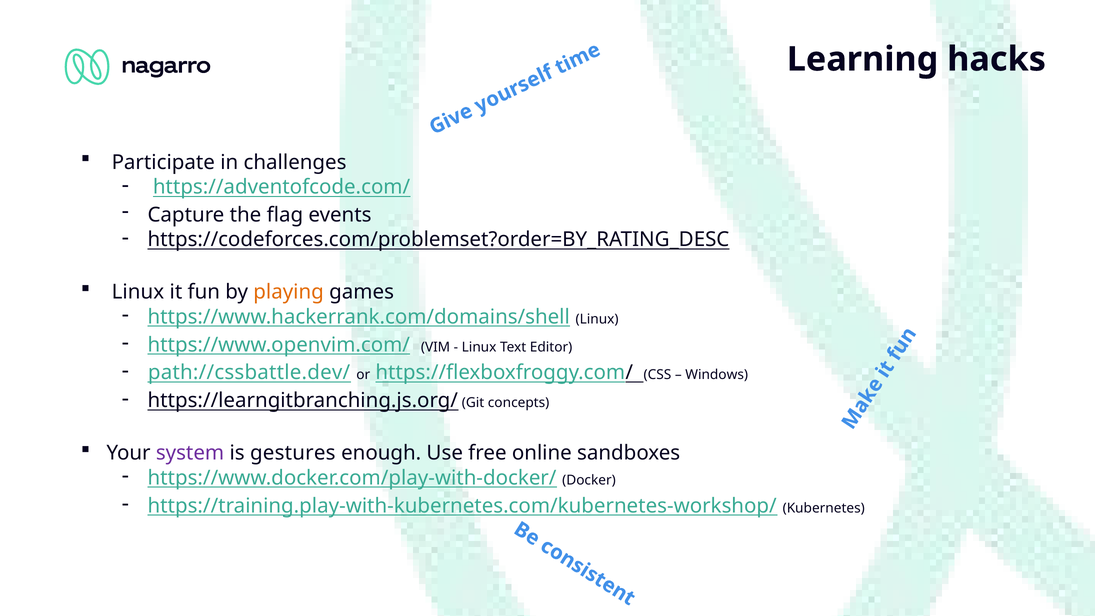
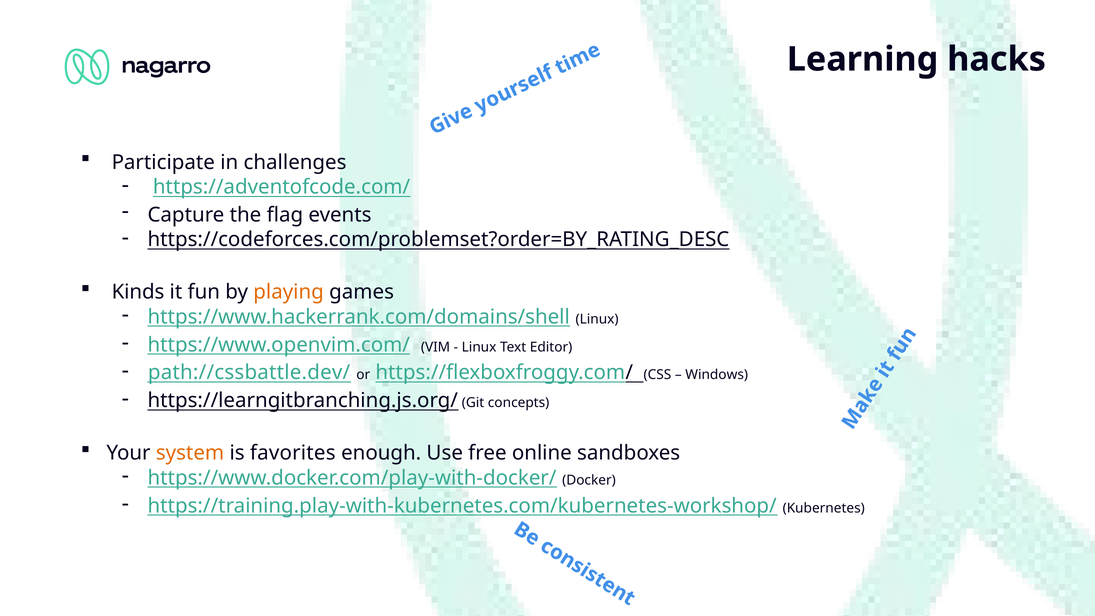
Linux at (138, 292): Linux -> Kinds
system colour: purple -> orange
gestures: gestures -> favorites
